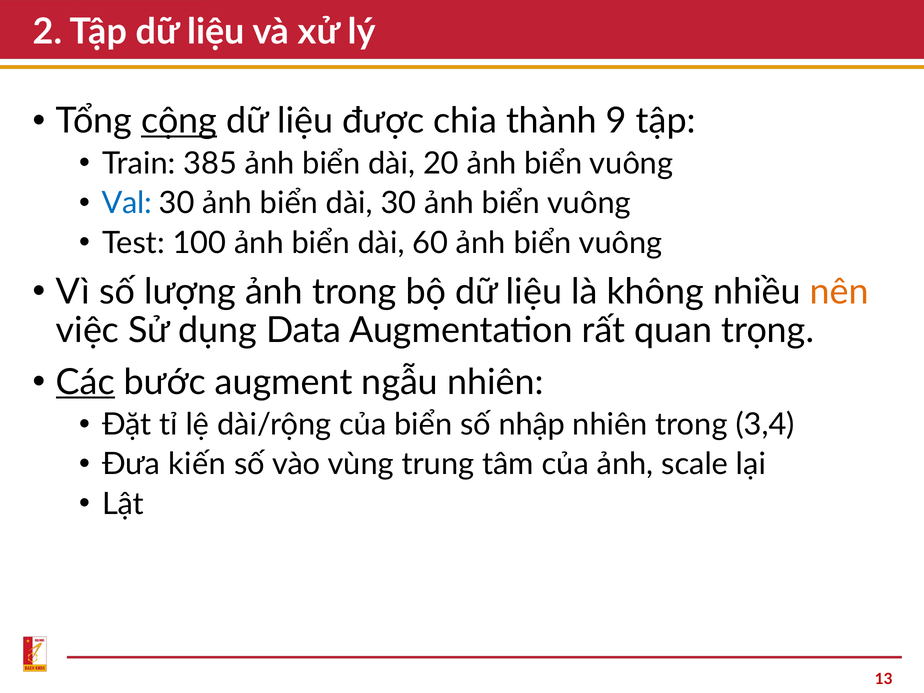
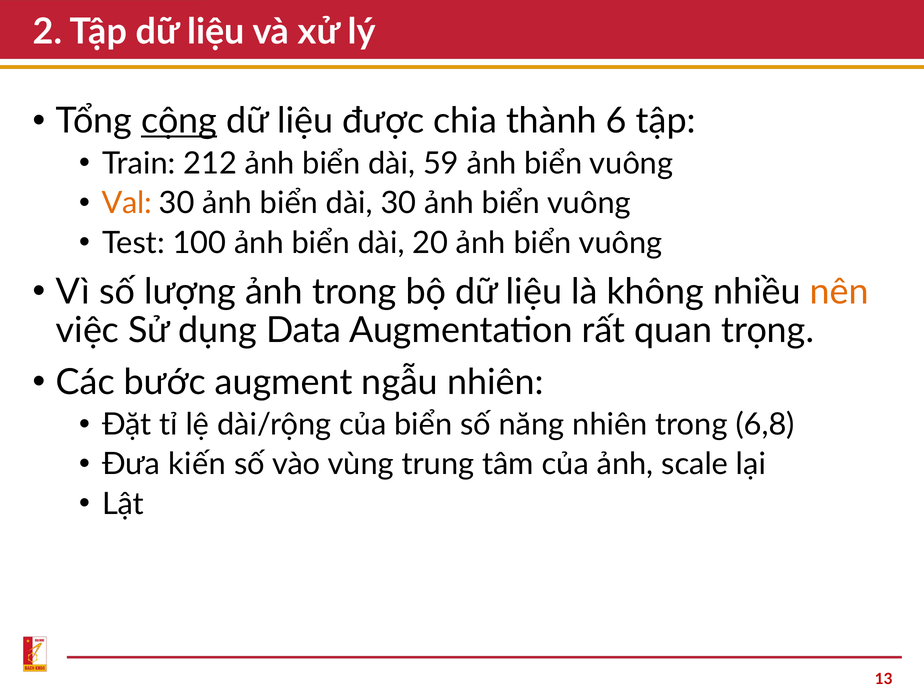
9: 9 -> 6
385: 385 -> 212
20: 20 -> 59
Val colour: blue -> orange
60: 60 -> 20
Các underline: present -> none
nhập: nhập -> năng
3,4: 3,4 -> 6,8
